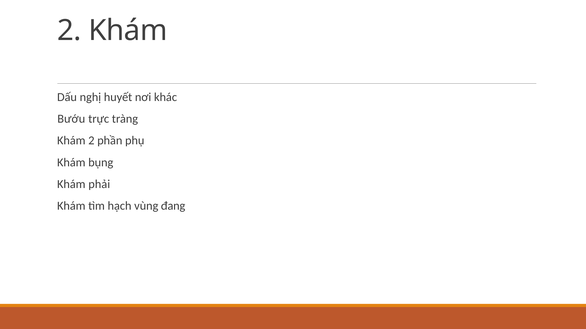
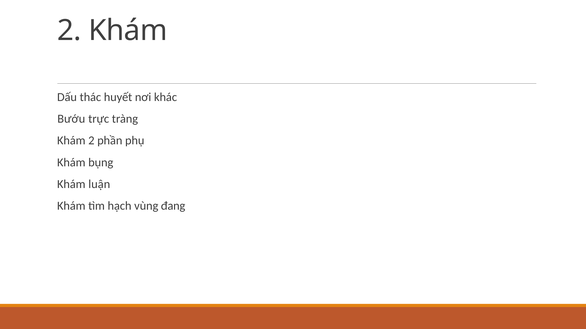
nghị: nghị -> thác
phải: phải -> luận
